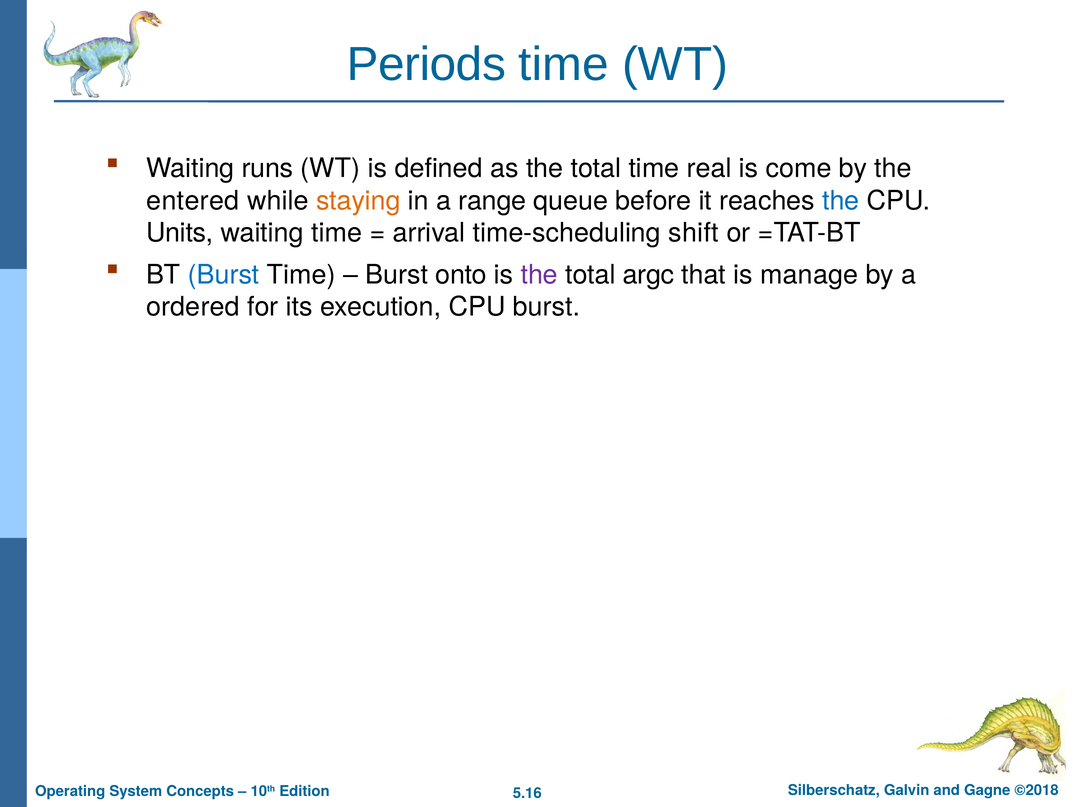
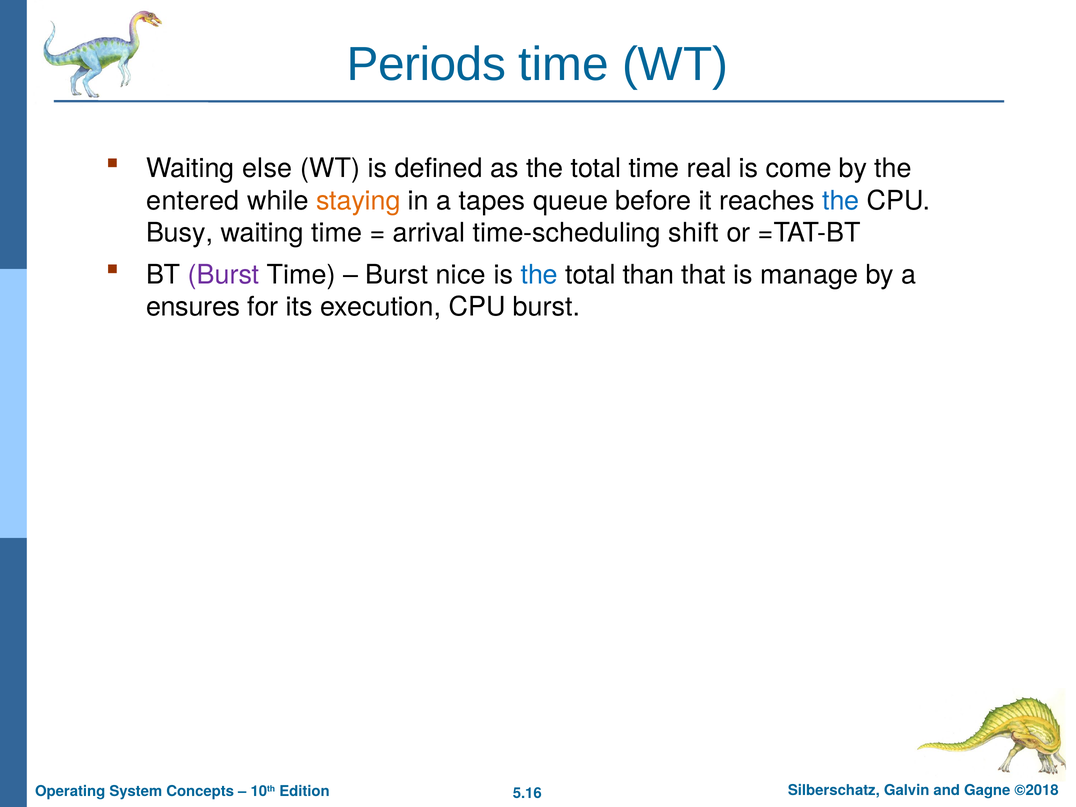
runs: runs -> else
range: range -> tapes
Units: Units -> Busy
Burst at (224, 275) colour: blue -> purple
onto: onto -> nice
the at (539, 275) colour: purple -> blue
argc: argc -> than
ordered: ordered -> ensures
